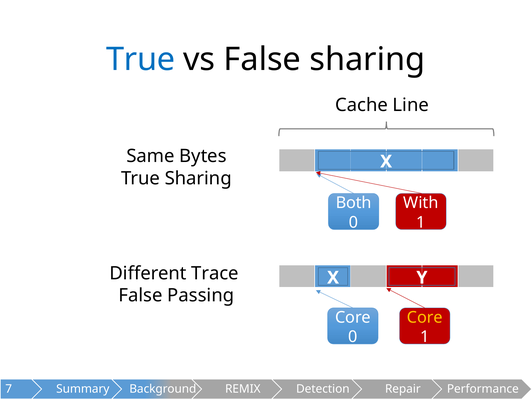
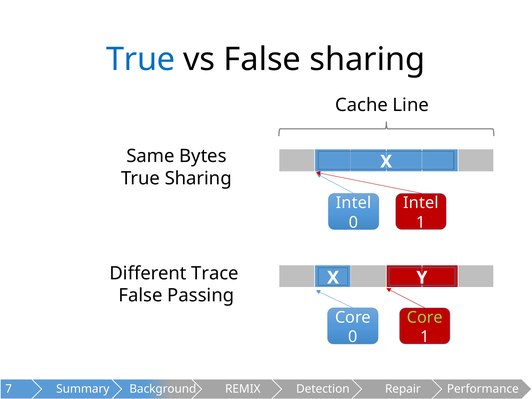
Both at (354, 203): Both -> Intel
With at (421, 203): With -> Intel
Core at (425, 317) colour: yellow -> light green
